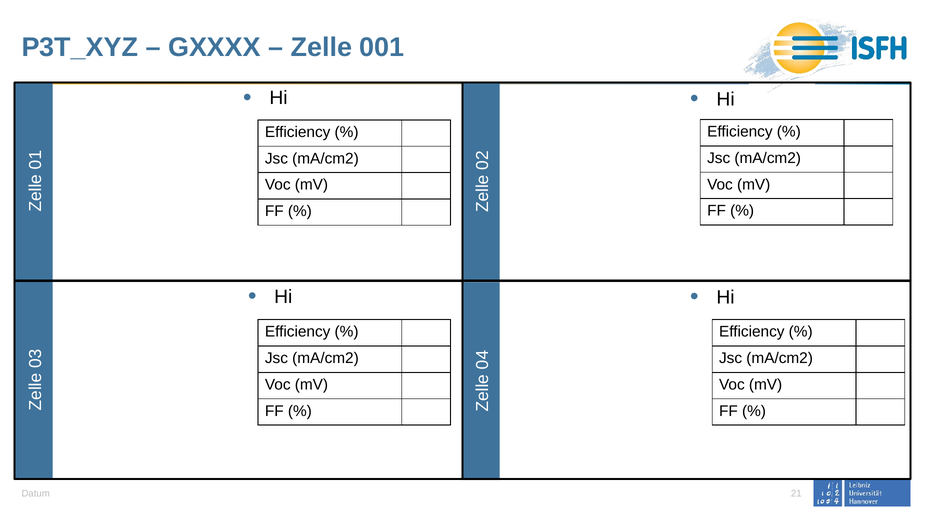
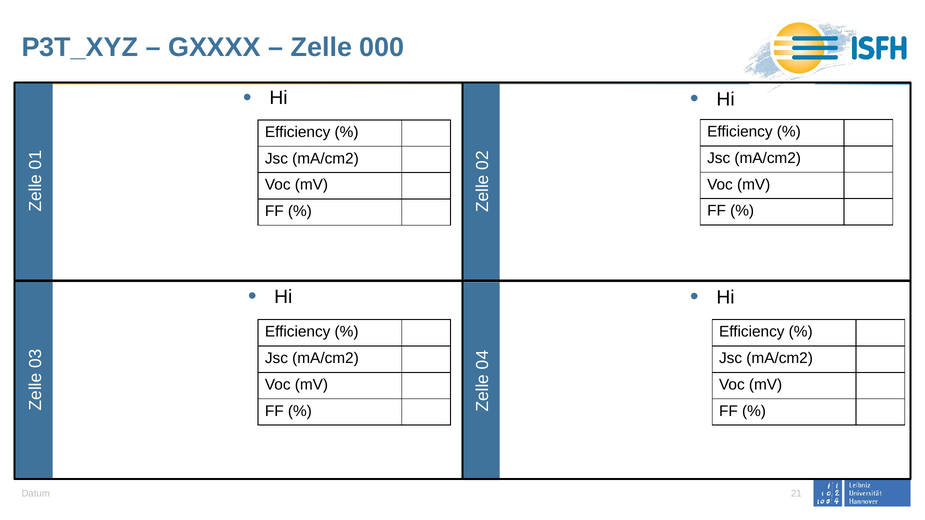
001: 001 -> 000
